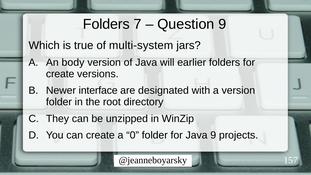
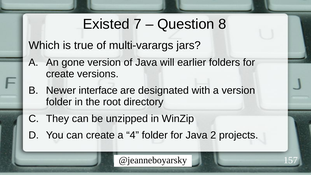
Folders at (106, 24): Folders -> Existed
Question 9: 9 -> 8
multi-system: multi-system -> multi-varargs
body: body -> gone
0: 0 -> 4
Java 9: 9 -> 2
